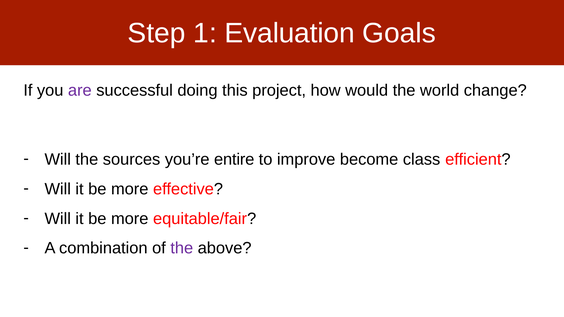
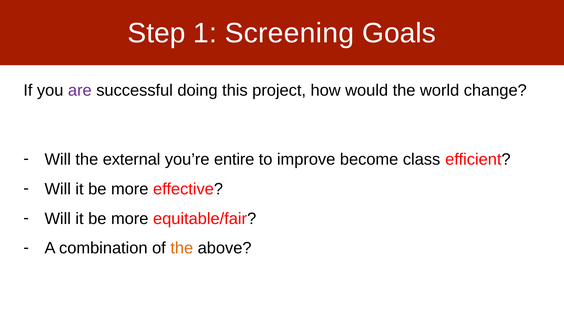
Evaluation: Evaluation -> Screening
sources: sources -> external
the at (182, 248) colour: purple -> orange
